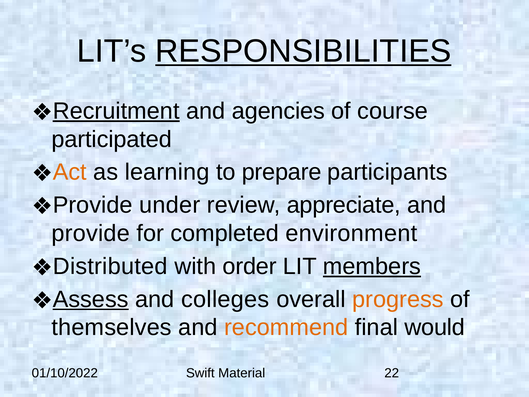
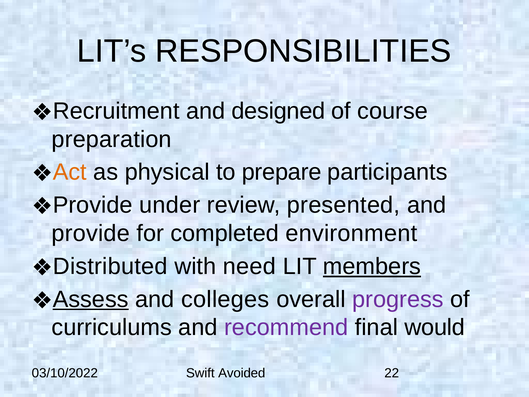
RESPONSIBILITIES underline: present -> none
Recruitment underline: present -> none
agencies: agencies -> designed
participated: participated -> preparation
learning: learning -> physical
appreciate: appreciate -> presented
order: order -> need
progress colour: orange -> purple
themselves: themselves -> curriculums
recommend colour: orange -> purple
01/10/2022: 01/10/2022 -> 03/10/2022
Material: Material -> Avoided
